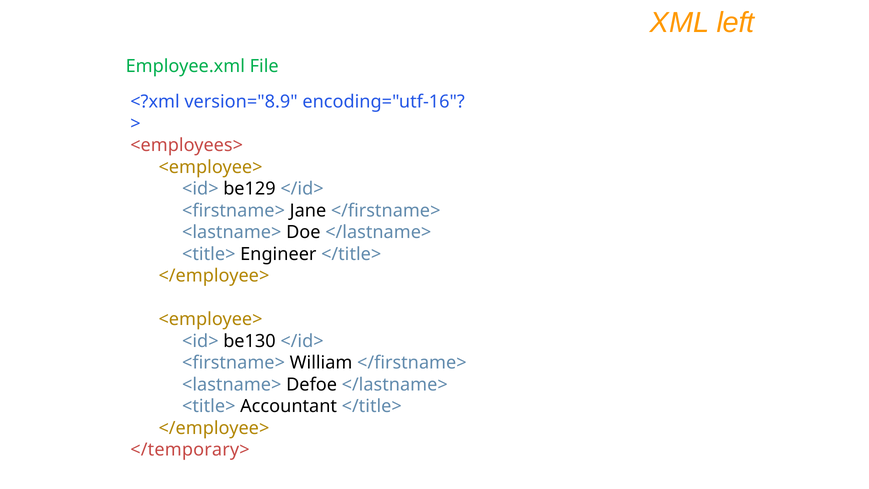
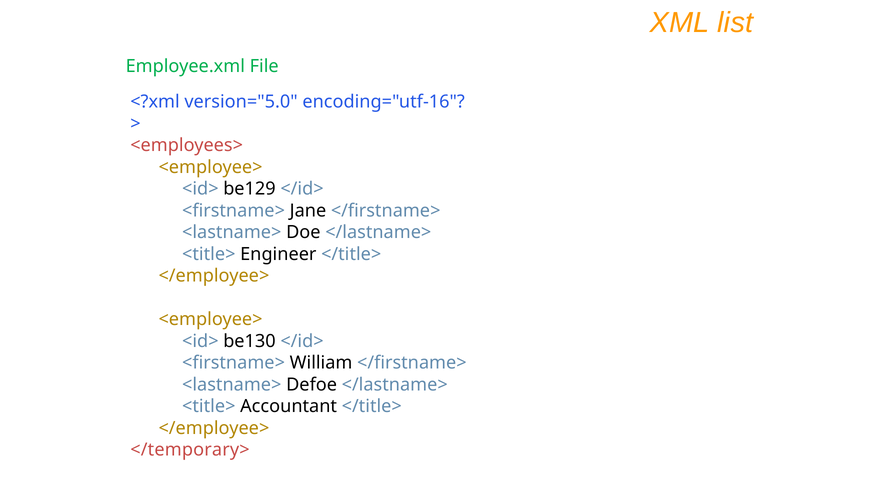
left: left -> list
version="8.9: version="8.9 -> version="5.0
